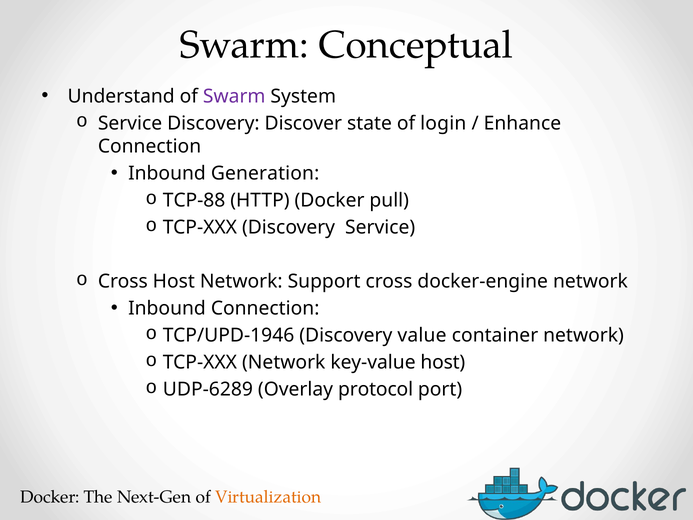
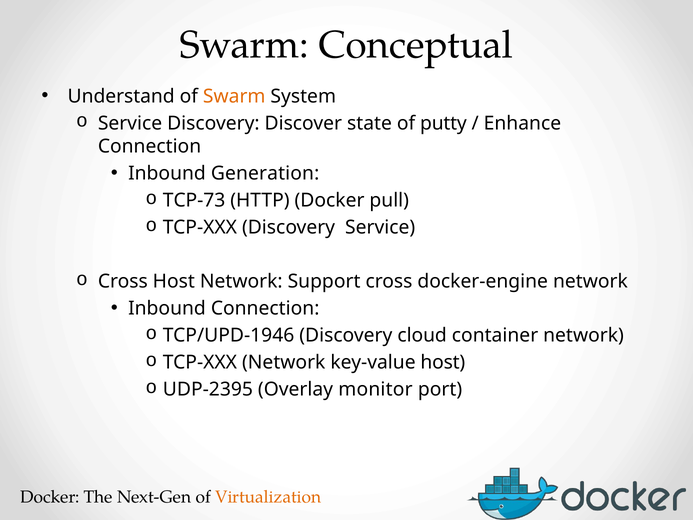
Swarm at (234, 96) colour: purple -> orange
login: login -> putty
TCP-88: TCP-88 -> TCP-73
value: value -> cloud
UDP-6289: UDP-6289 -> UDP-2395
protocol: protocol -> monitor
